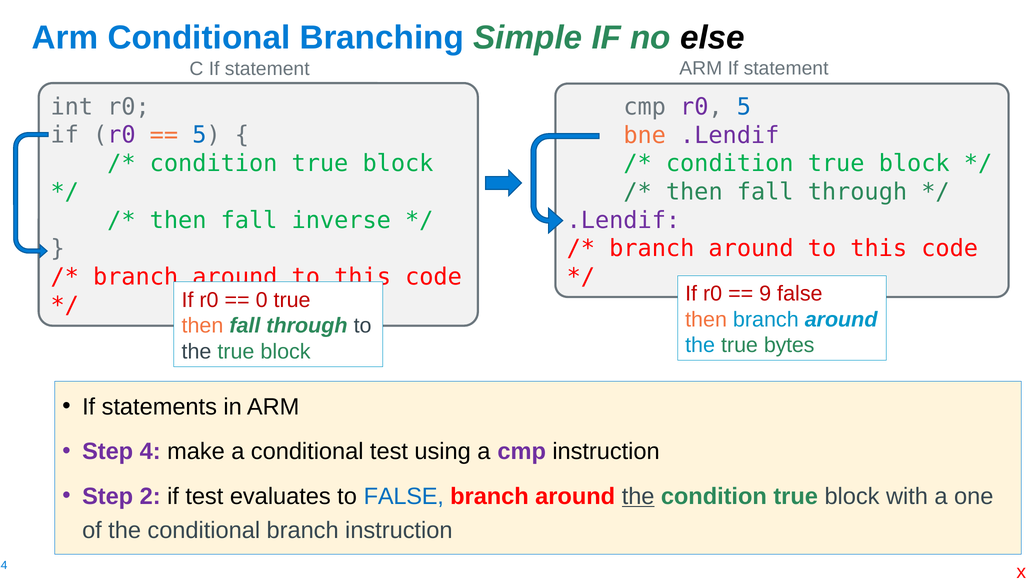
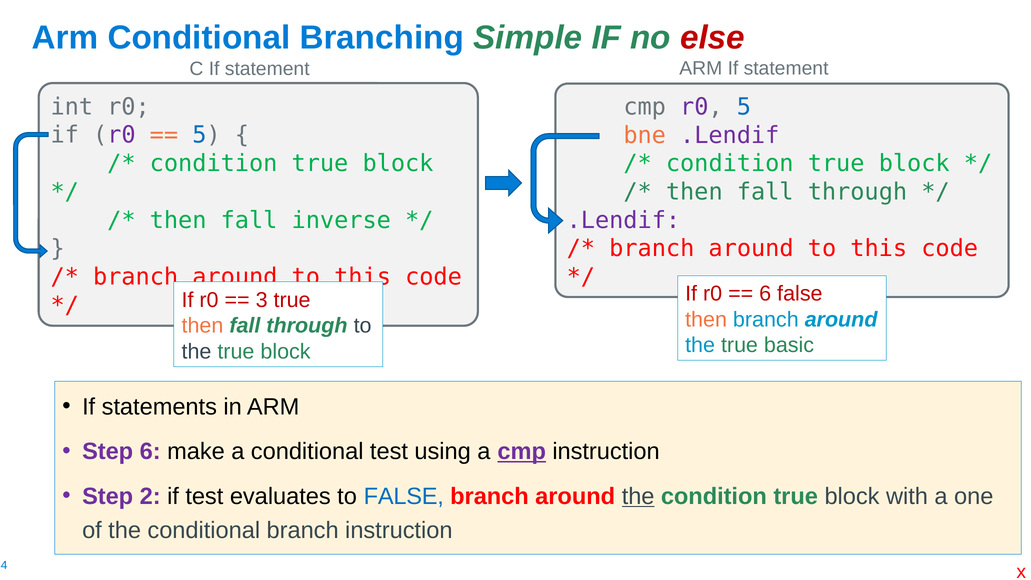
else colour: black -> red
9 at (765, 294): 9 -> 6
0: 0 -> 3
bytes: bytes -> basic
Step 4: 4 -> 6
cmp at (522, 452) underline: none -> present
